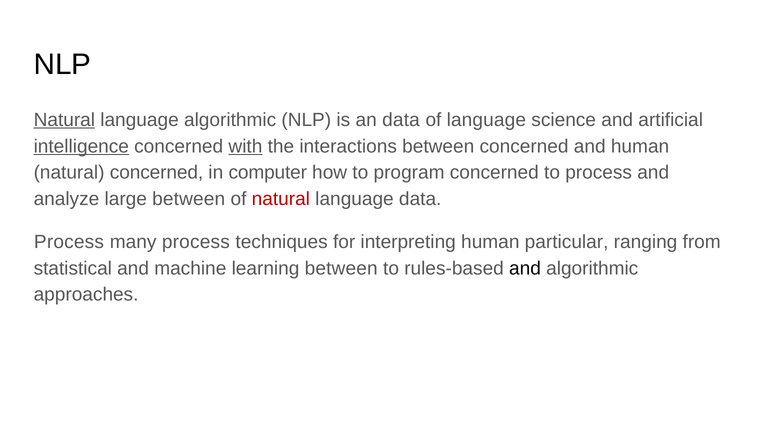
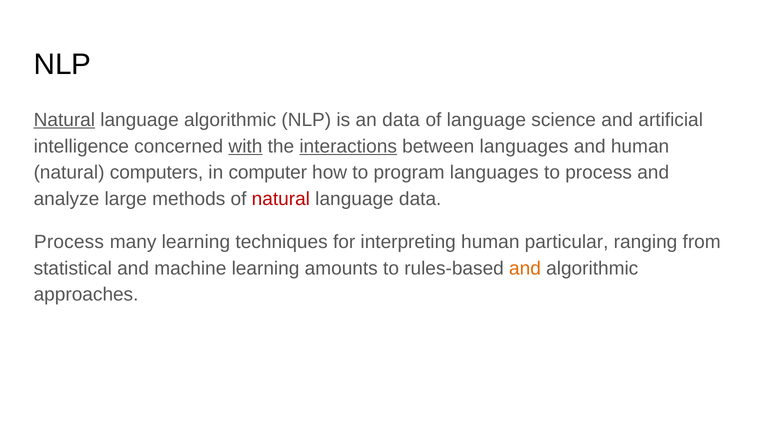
intelligence underline: present -> none
interactions underline: none -> present
between concerned: concerned -> languages
natural concerned: concerned -> computers
program concerned: concerned -> languages
large between: between -> methods
many process: process -> learning
learning between: between -> amounts
and at (525, 269) colour: black -> orange
